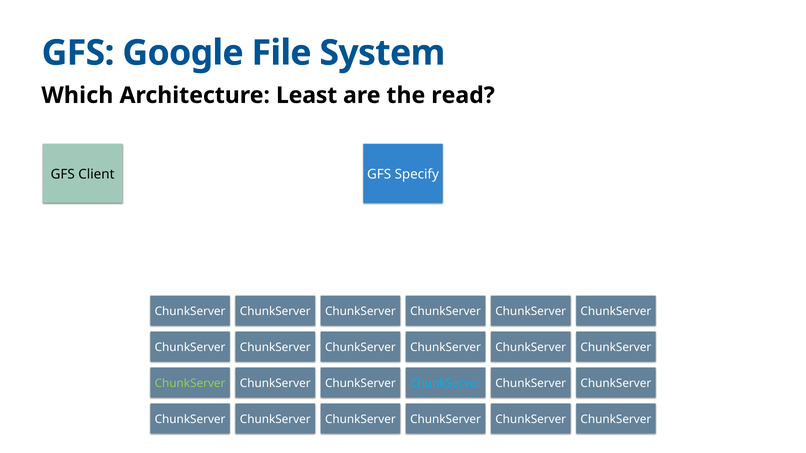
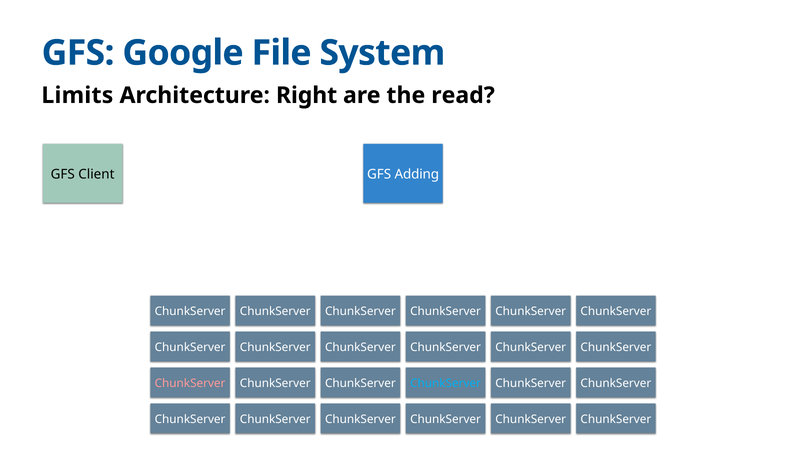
Which: Which -> Limits
Least: Least -> Right
Specify: Specify -> Adding
ChunkServer at (190, 384) colour: light green -> pink
